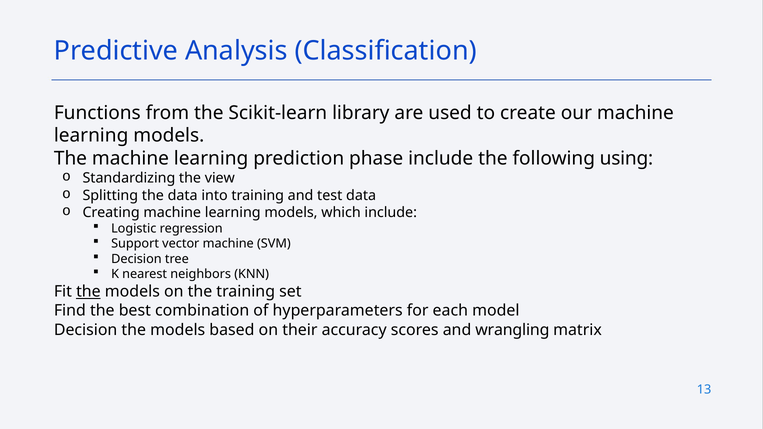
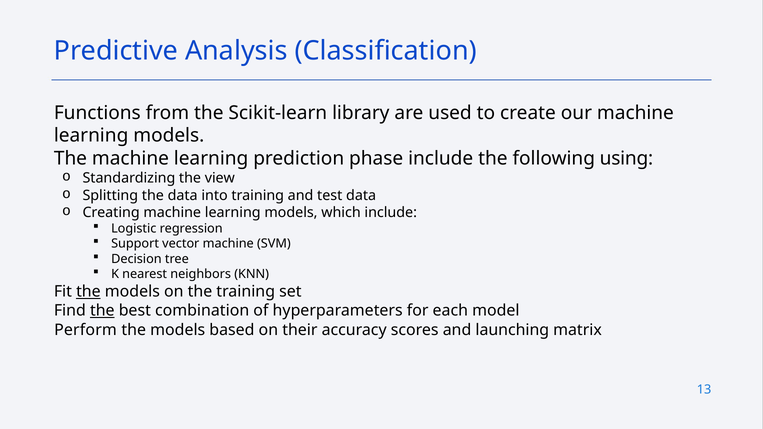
the at (102, 311) underline: none -> present
Decision at (86, 330): Decision -> Perform
wrangling: wrangling -> launching
